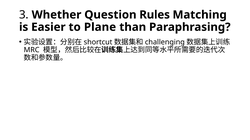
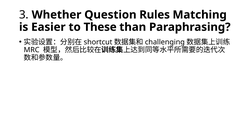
Plane: Plane -> These
